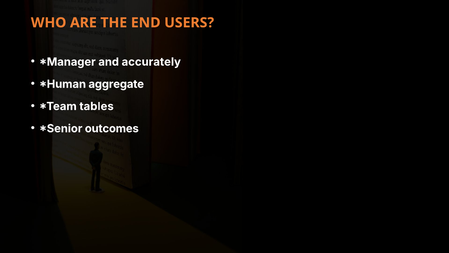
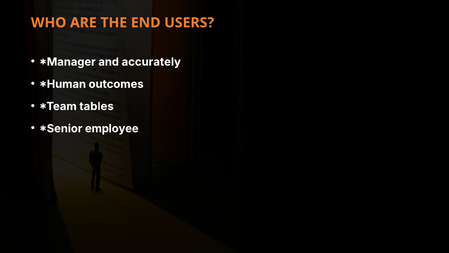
aggregate: aggregate -> outcomes
outcomes: outcomes -> employee
